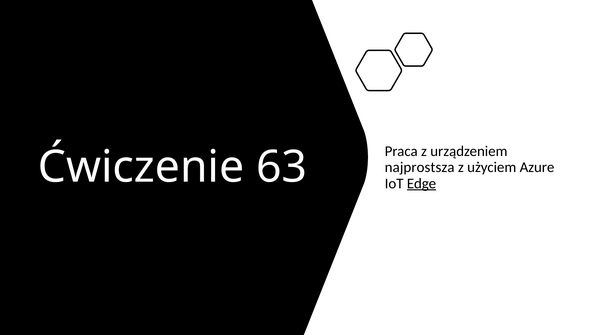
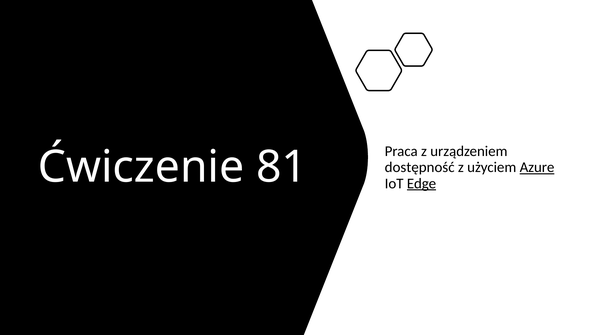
63: 63 -> 81
najprostsza: najprostsza -> dostępność
Azure underline: none -> present
